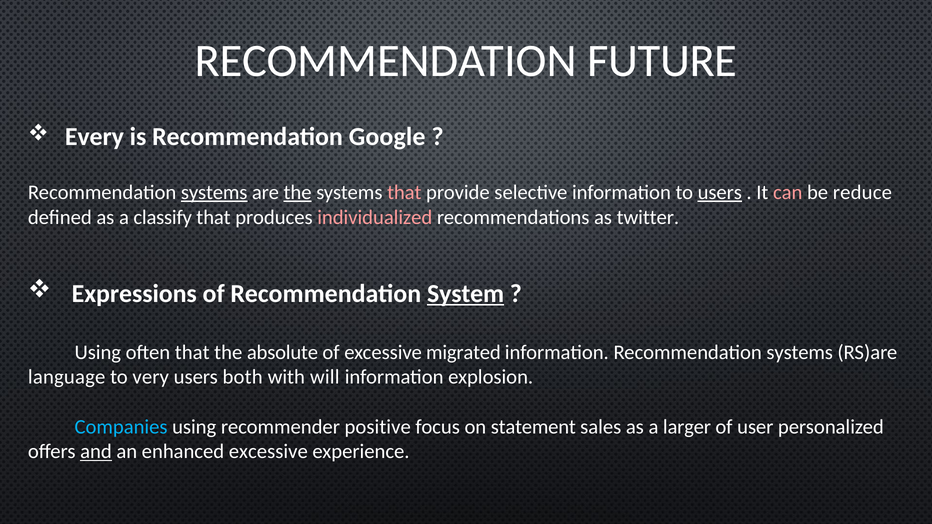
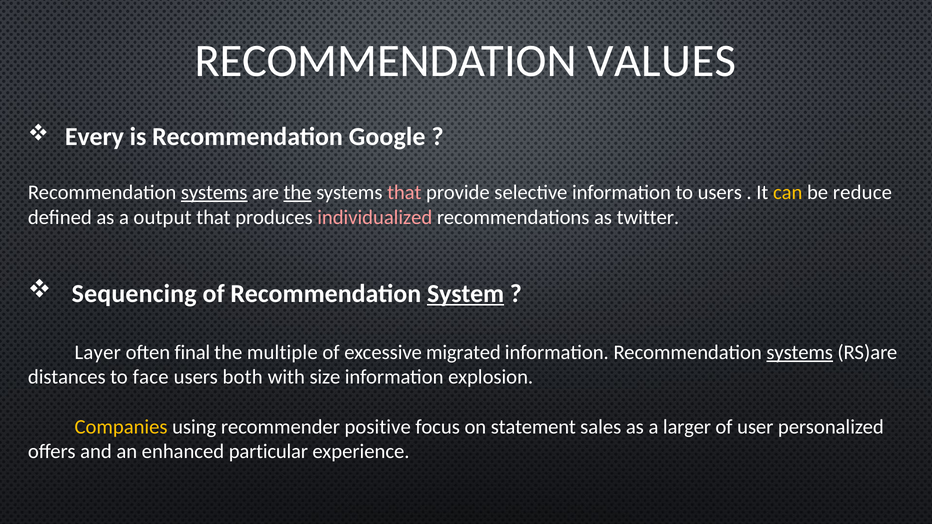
FUTURE: FUTURE -> VALUES
users at (720, 192) underline: present -> none
can colour: pink -> yellow
classify: classify -> output
Expressions: Expressions -> Sequencing
Using at (98, 352): Using -> Layer
often that: that -> final
absolute: absolute -> multiple
systems at (800, 352) underline: none -> present
language: language -> distances
very: very -> face
will: will -> size
Companies colour: light blue -> yellow
and underline: present -> none
enhanced excessive: excessive -> particular
